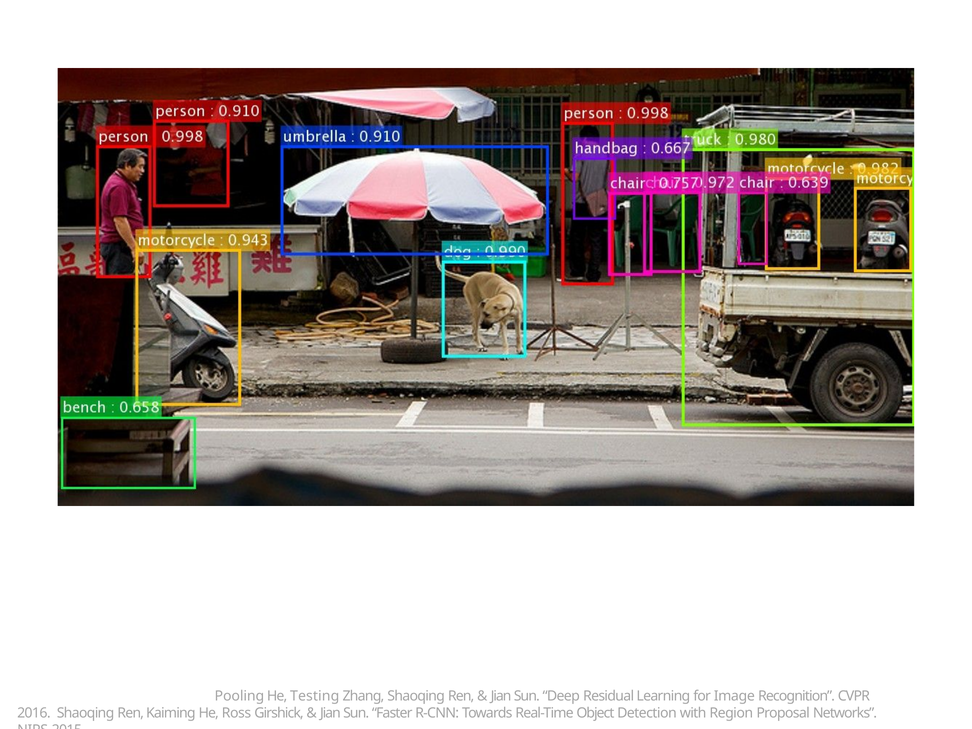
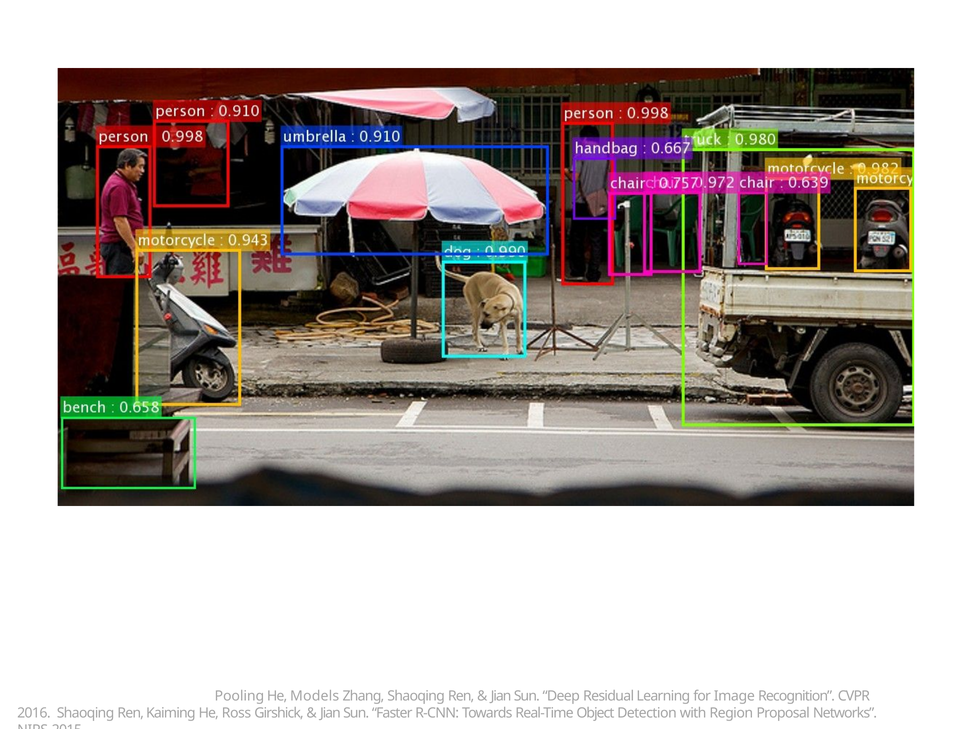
Testing: Testing -> Models
